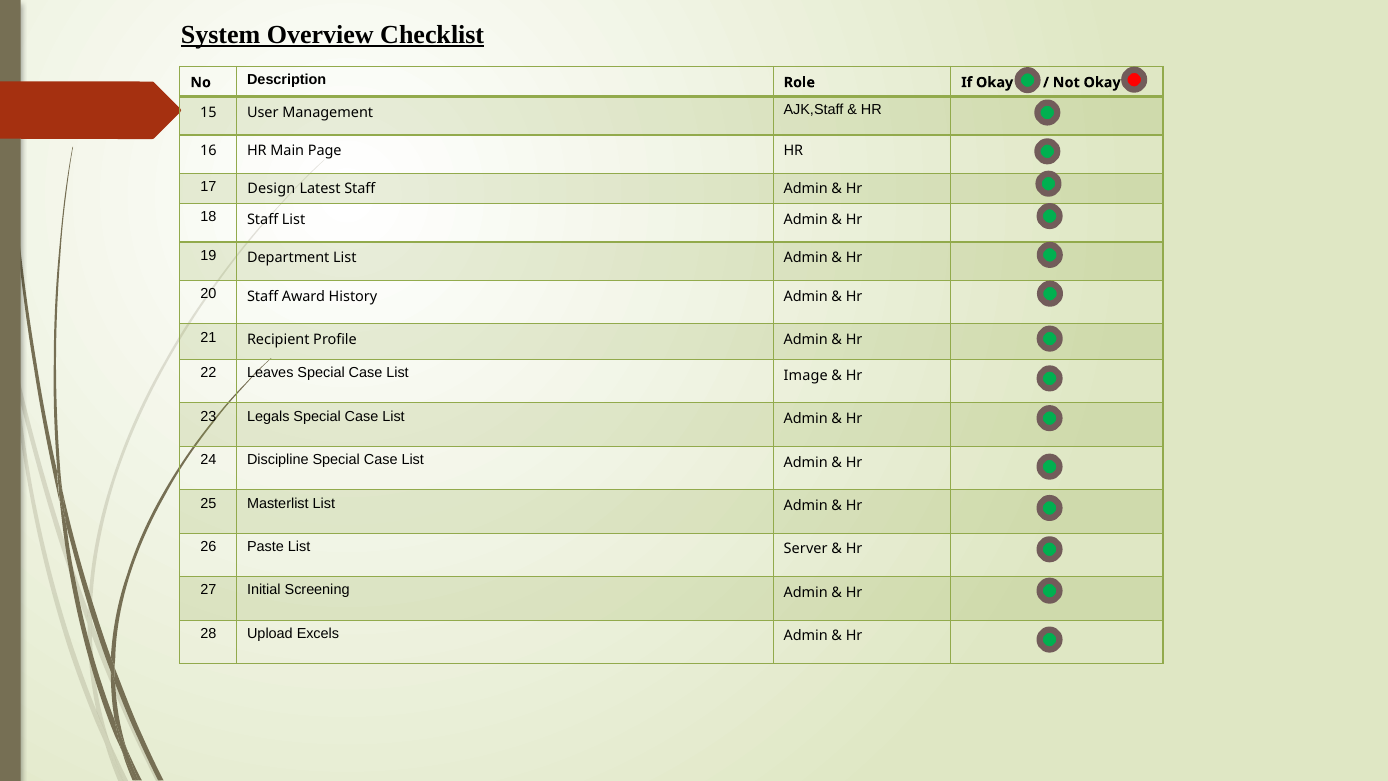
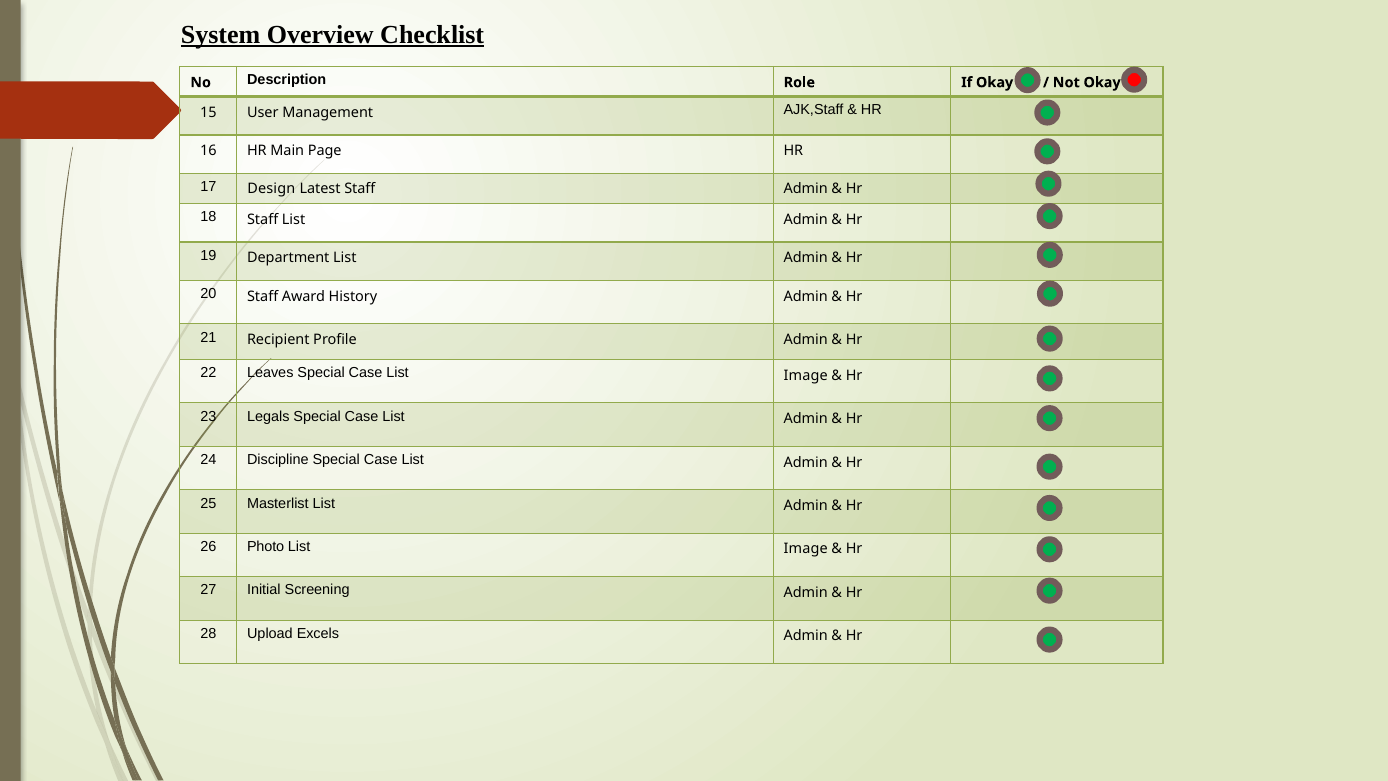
Paste: Paste -> Photo
Server at (806, 549): Server -> Image
